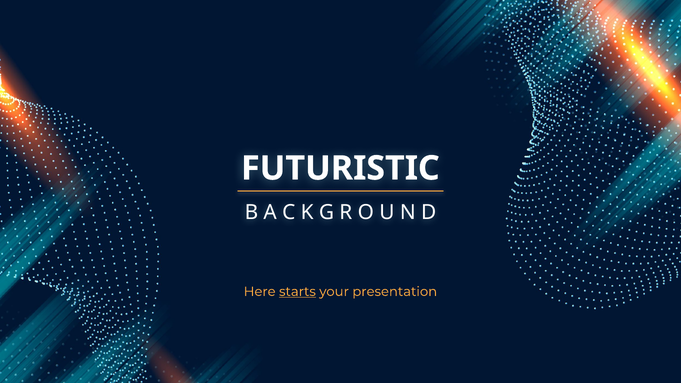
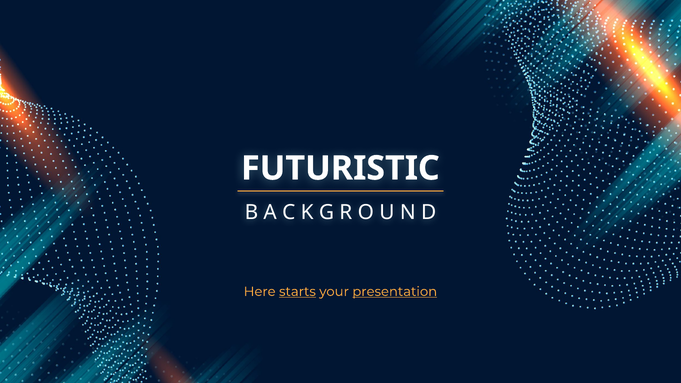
presentation underline: none -> present
